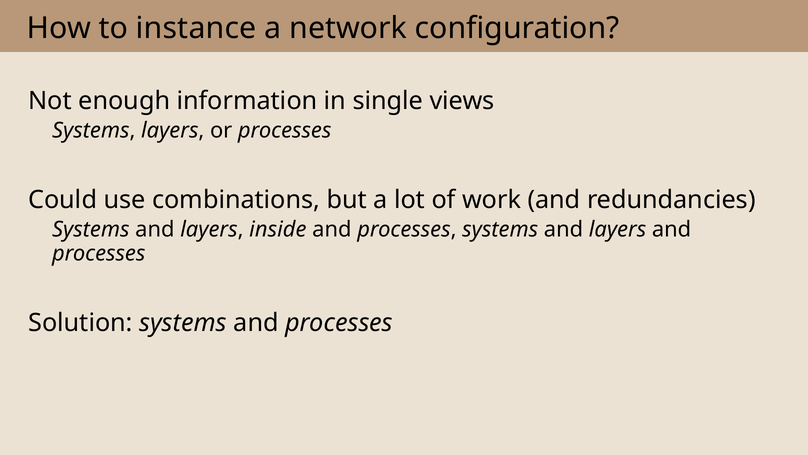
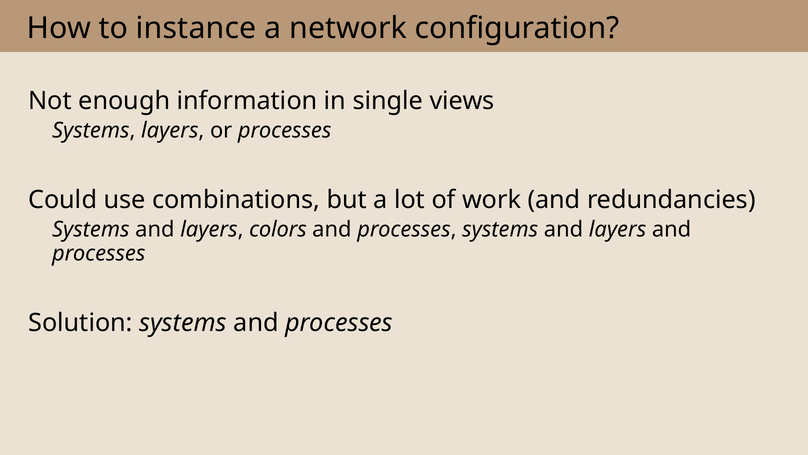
inside: inside -> colors
